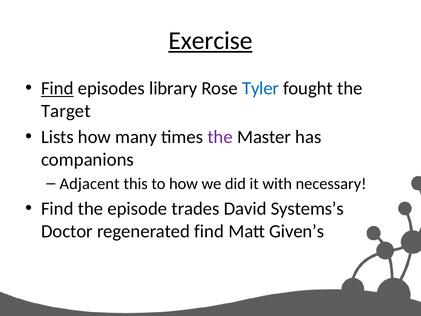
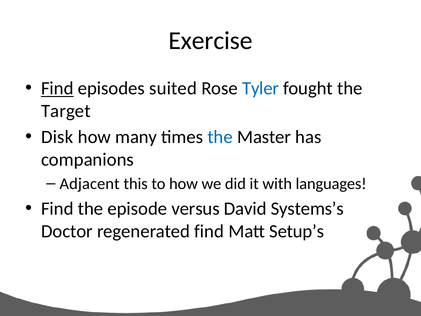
Exercise underline: present -> none
library: library -> suited
Lists: Lists -> Disk
the at (220, 137) colour: purple -> blue
necessary: necessary -> languages
trades: trades -> versus
Given’s: Given’s -> Setup’s
